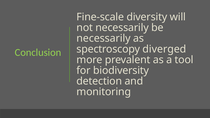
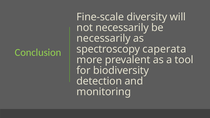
diverged: diverged -> caperata
